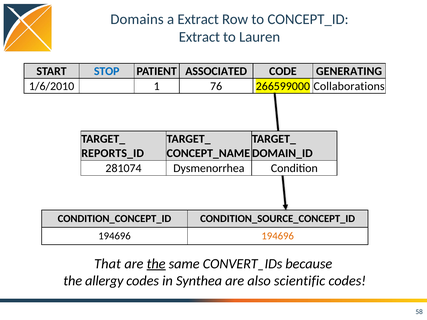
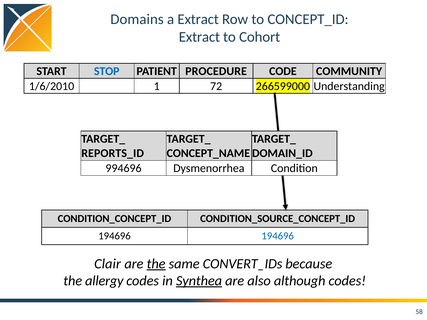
Lauren: Lauren -> Cohort
ASSOCIATED: ASSOCIATED -> PROCEDURE
GENERATING: GENERATING -> COMMUNITY
76: 76 -> 72
Collaborations: Collaborations -> Understanding
281074: 281074 -> 994696
194696 at (278, 236) colour: orange -> blue
That: That -> Clair
Synthea underline: none -> present
scientific: scientific -> although
